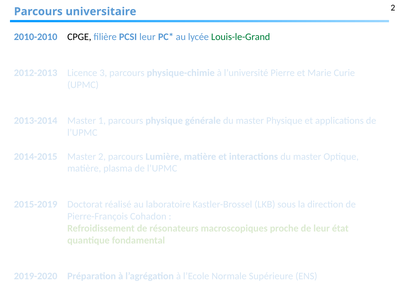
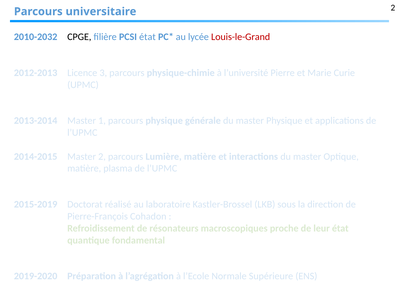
2010-2010: 2010-2010 -> 2010-2032
PCSI leur: leur -> état
Louis-le-Grand colour: green -> red
